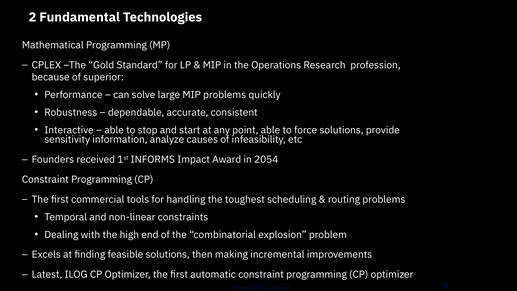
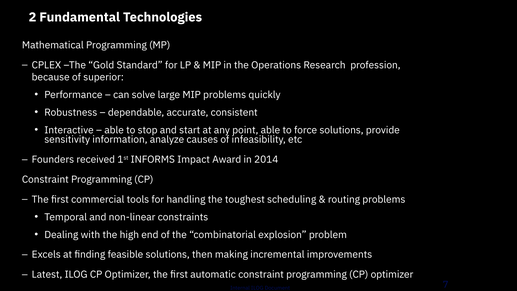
2054: 2054 -> 2014
6: 6 -> 7
